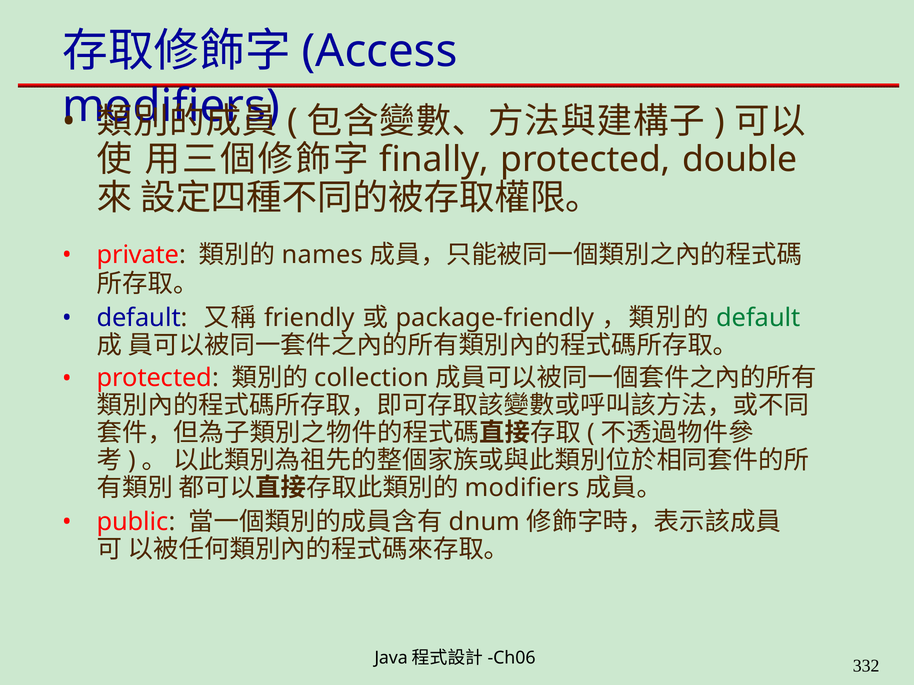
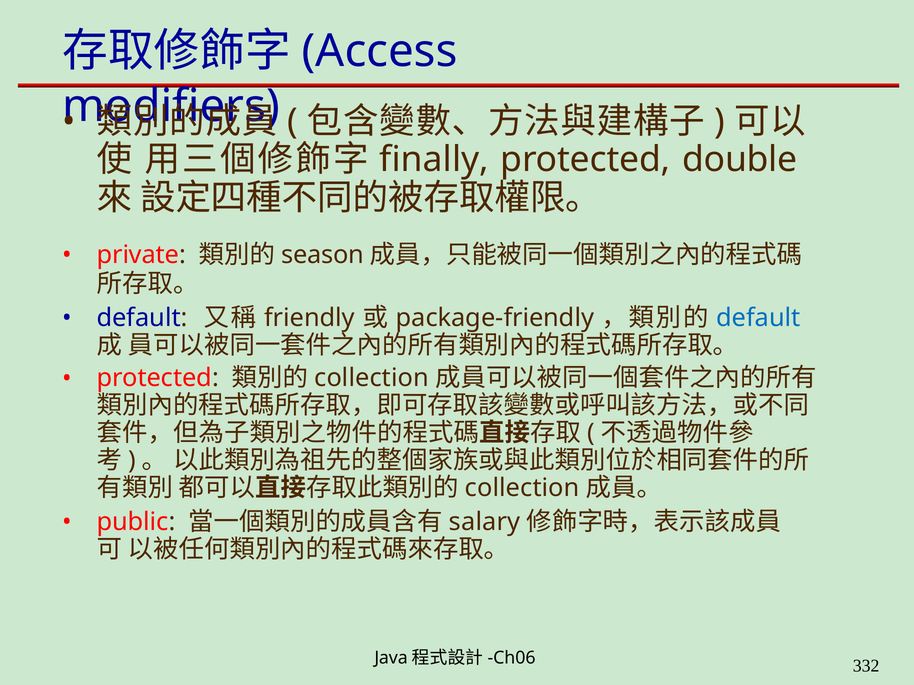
names: names -> season
default at (758, 318) colour: green -> blue
modifiers at (522, 488): modifiers -> collection
dnum: dnum -> salary
